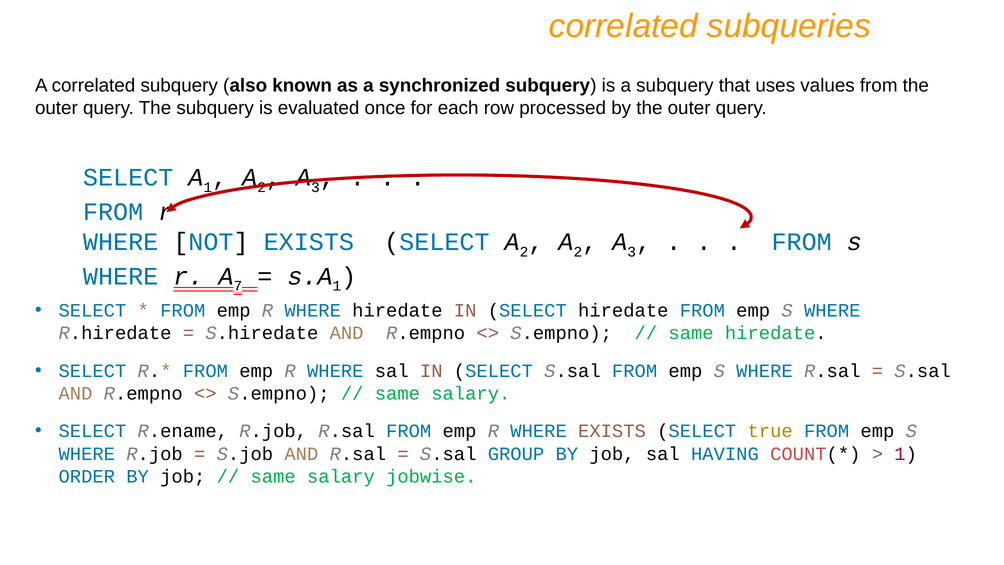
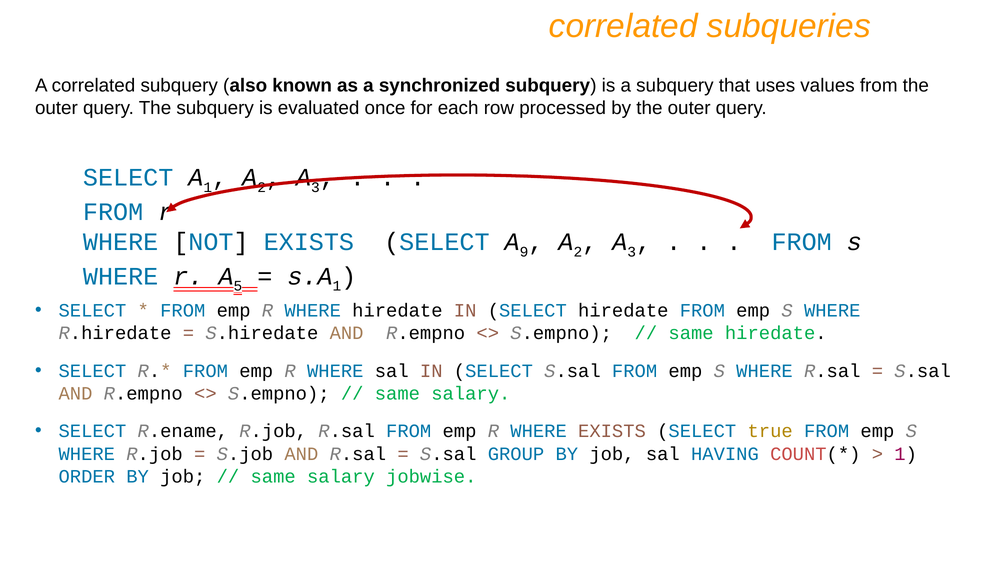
SELECT A 2: 2 -> 9
7: 7 -> 5
